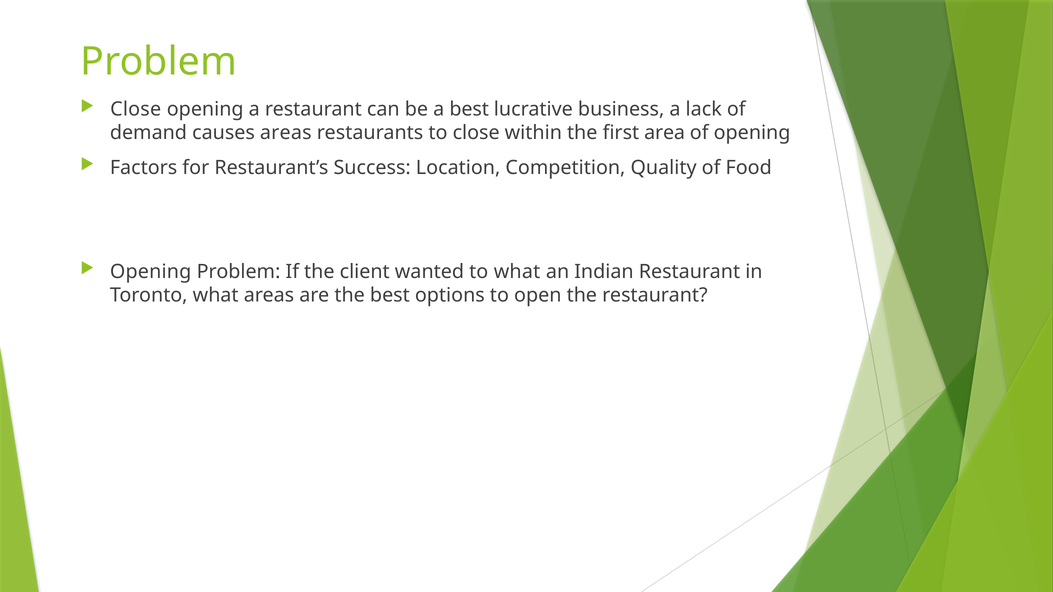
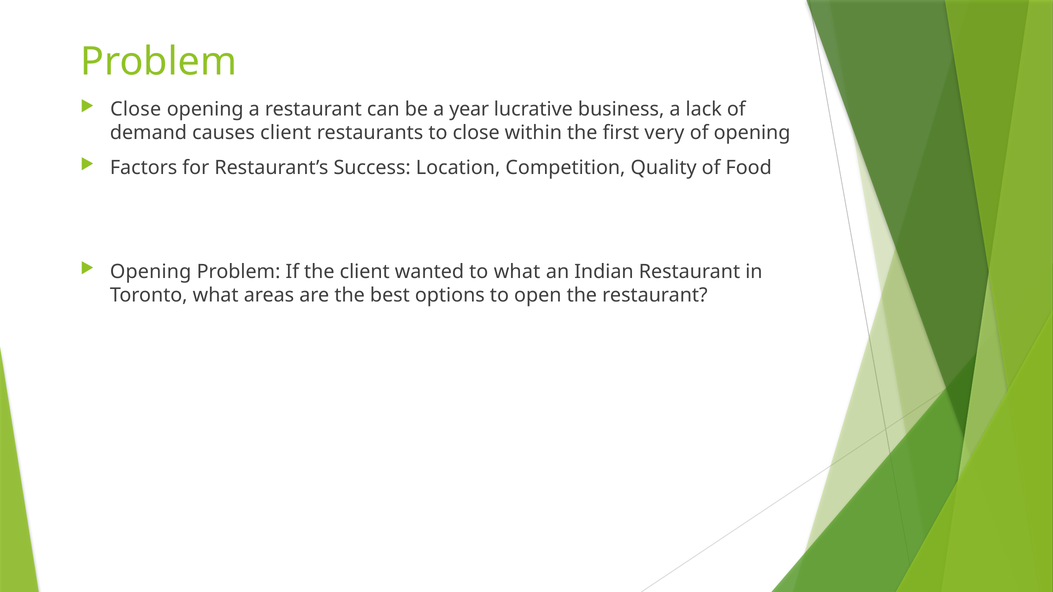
a best: best -> year
causes areas: areas -> client
area: area -> very
